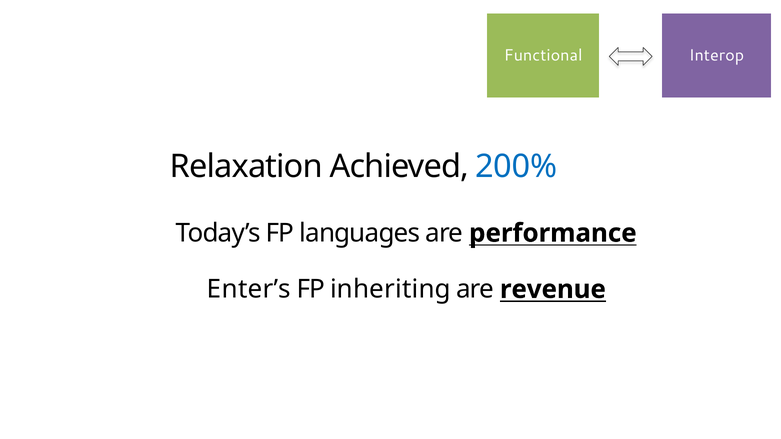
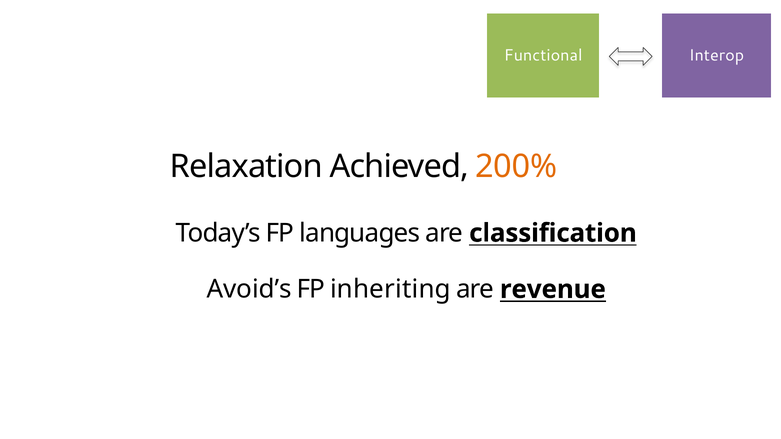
200% colour: blue -> orange
performance: performance -> classification
Enter’s: Enter’s -> Avoid’s
